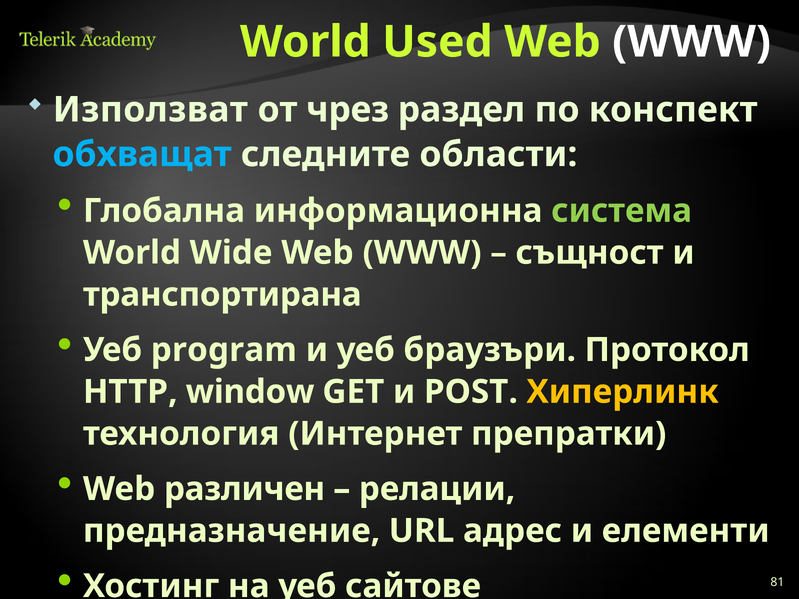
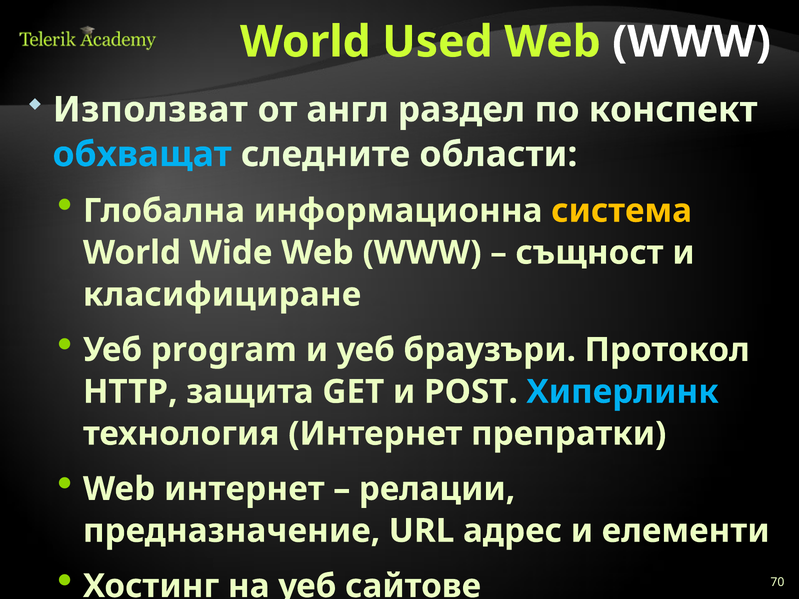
чрез: чрез -> англ
система colour: light green -> yellow
транспортирана: транспортирана -> класифициране
window: window -> защита
Хиперлинк colour: yellow -> light blue
Web различен: различен -> интернет
81: 81 -> 70
